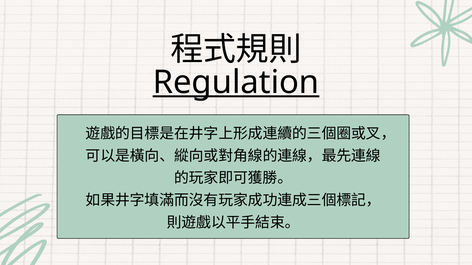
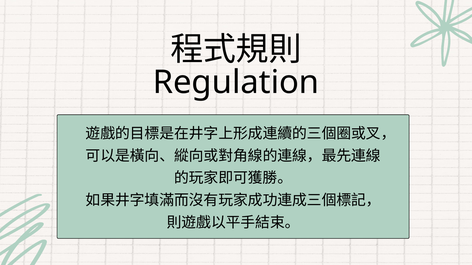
Regulation underline: present -> none
